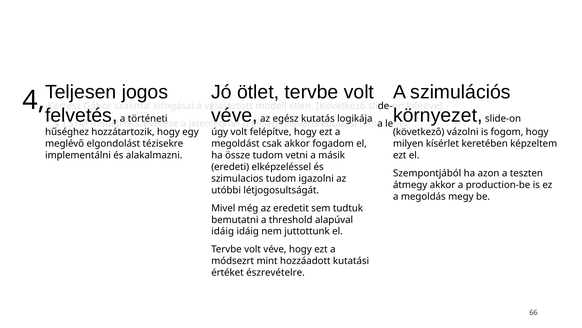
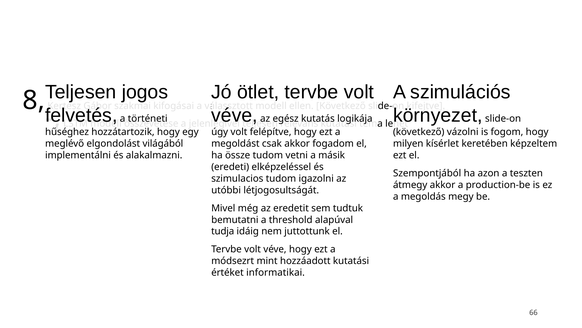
4: 4 -> 8
tézisekre: tézisekre -> világából
idáig at (223, 231): idáig -> tudja
észrevételre: észrevételre -> informatikai
